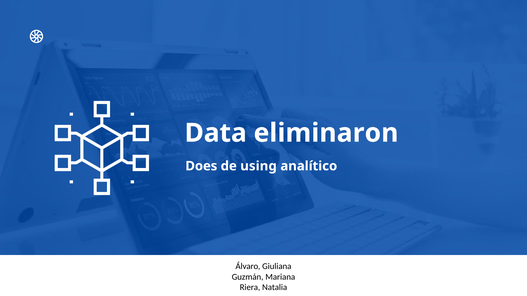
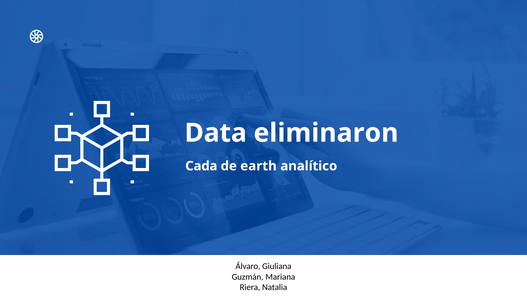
Does: Does -> Cada
using: using -> earth
